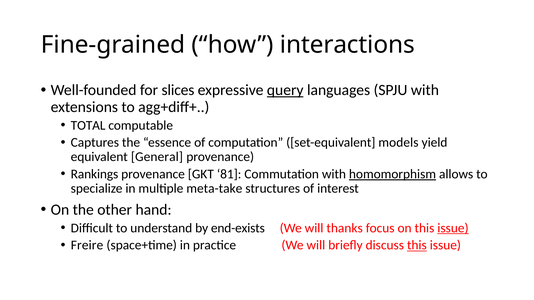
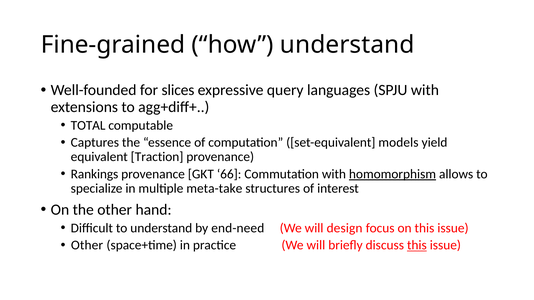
how interactions: interactions -> understand
query underline: present -> none
General: General -> Traction
81: 81 -> 66
end-exists: end-exists -> end-need
thanks: thanks -> design
issue at (453, 228) underline: present -> none
Freire at (87, 245): Freire -> Other
